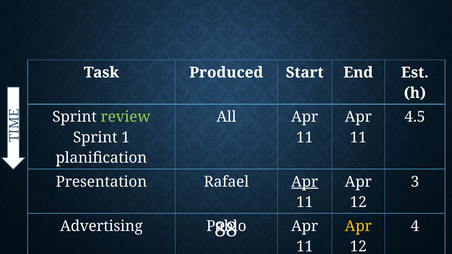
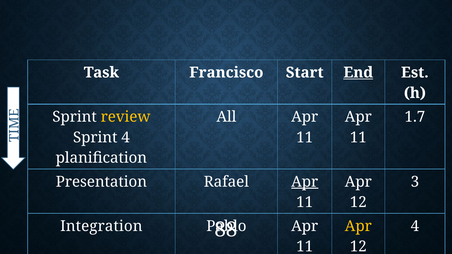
Produced: Produced -> Francisco
End underline: none -> present
review colour: light green -> yellow
4.5: 4.5 -> 1.7
Sprint 1: 1 -> 4
Advertising: Advertising -> Integration
